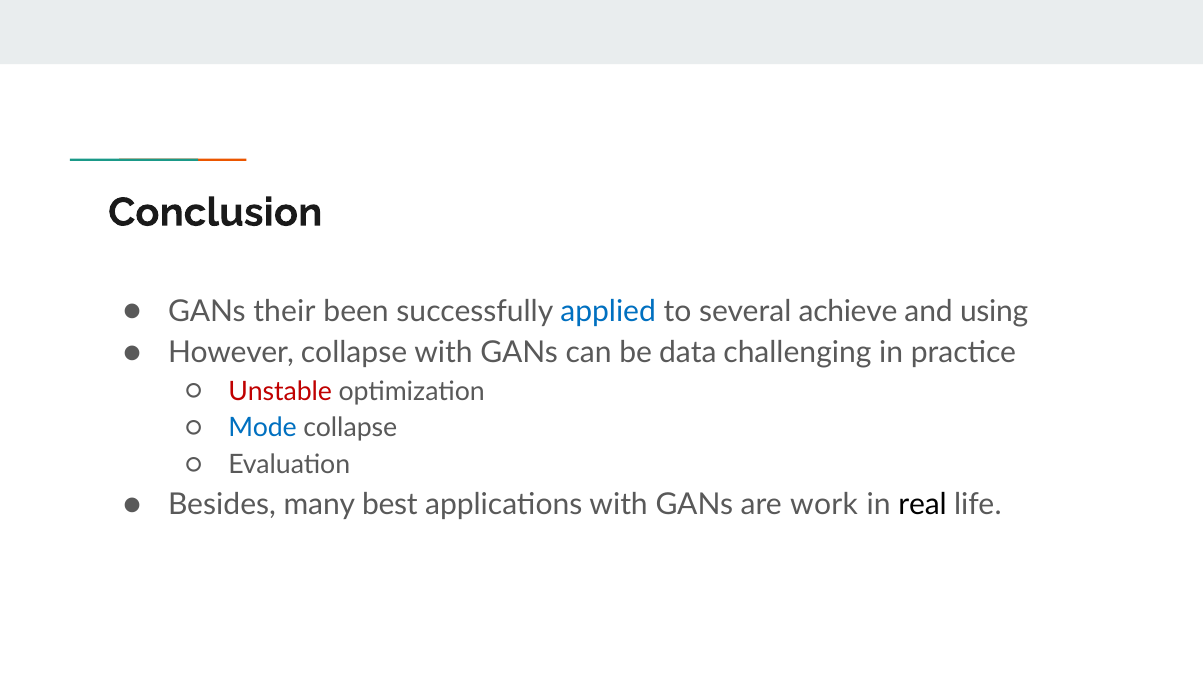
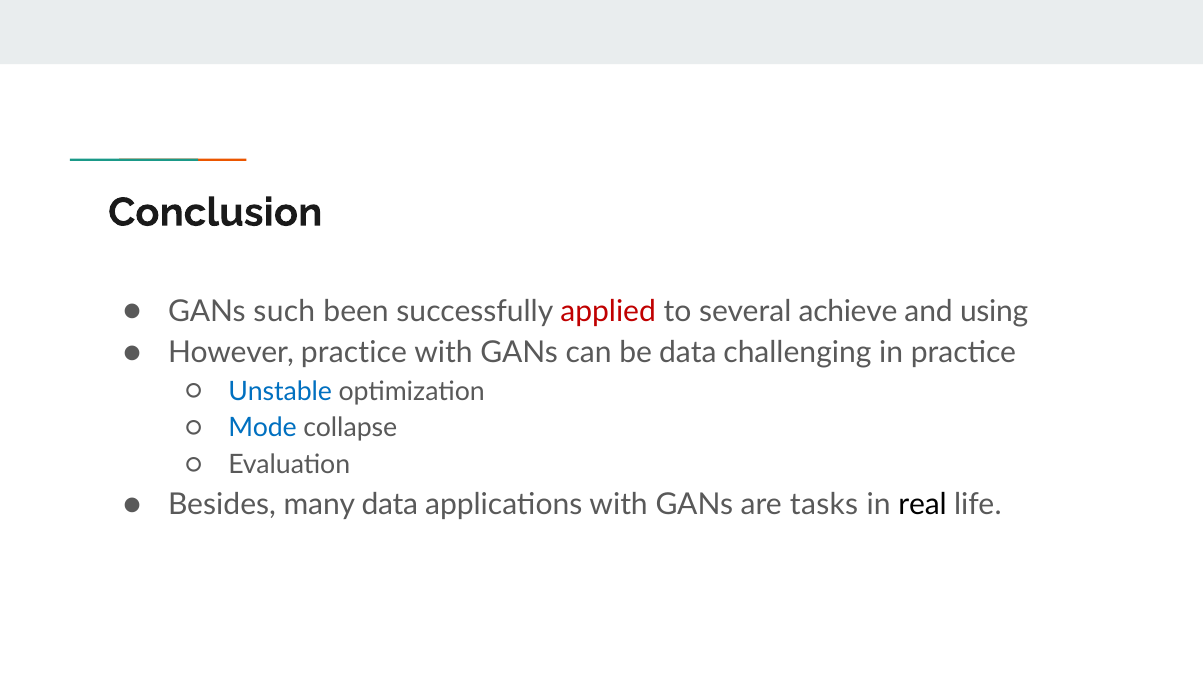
their: their -> such
applied colour: blue -> red
However collapse: collapse -> practice
Unstable colour: red -> blue
many best: best -> data
work: work -> tasks
